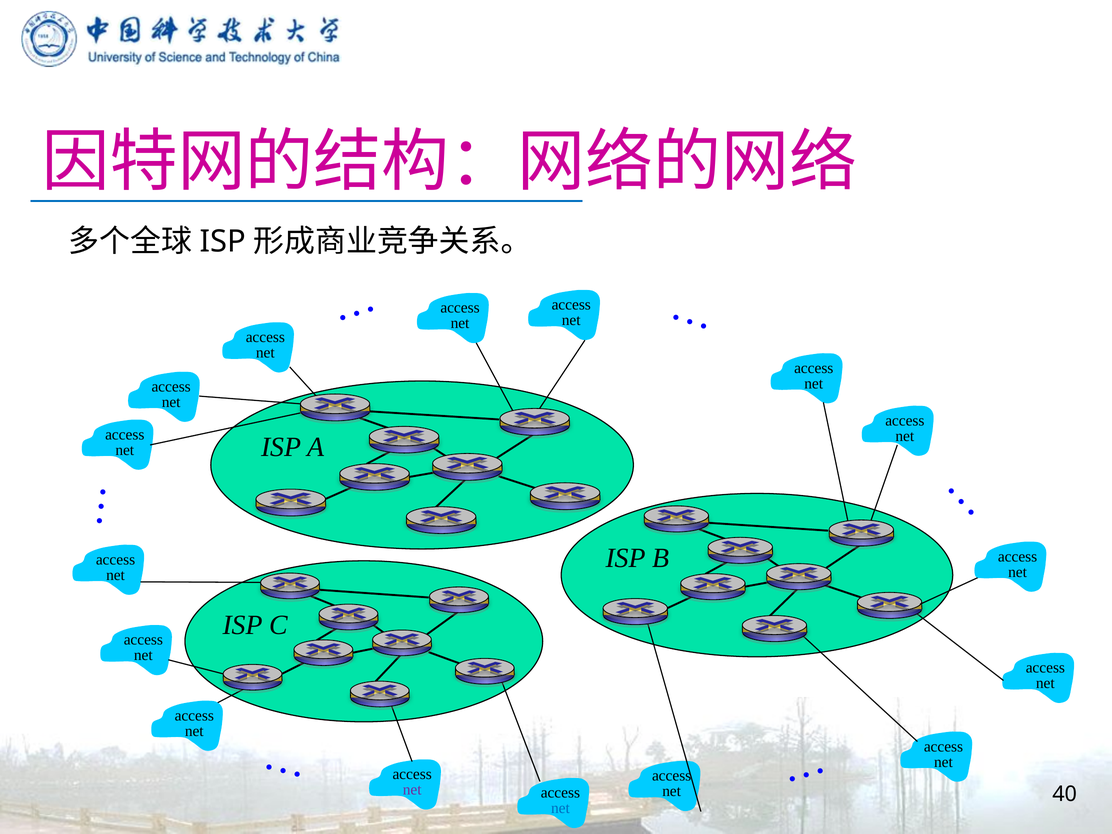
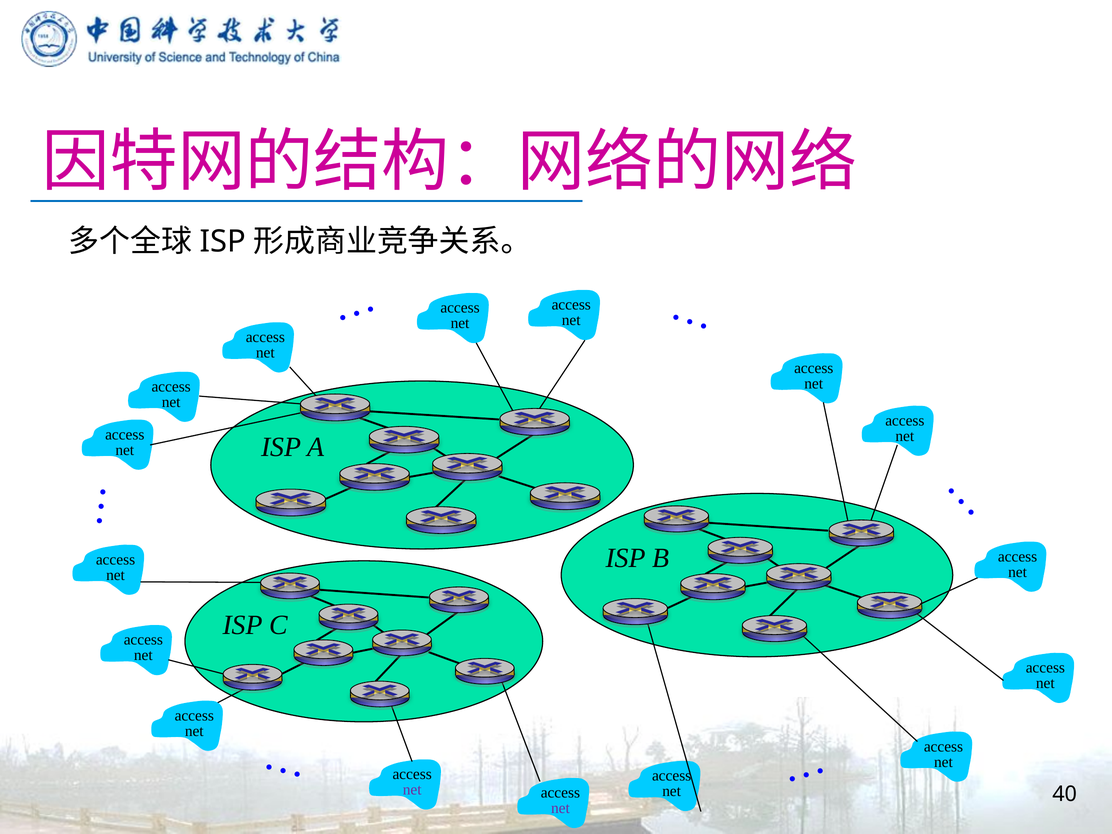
net at (560, 808) colour: blue -> purple
